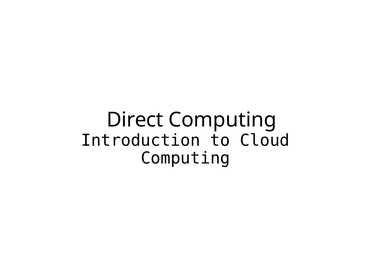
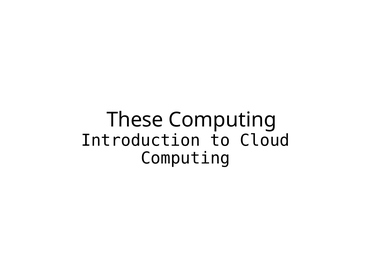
Direct: Direct -> These
